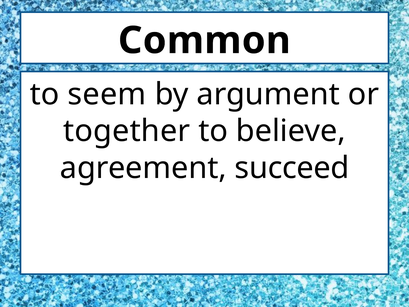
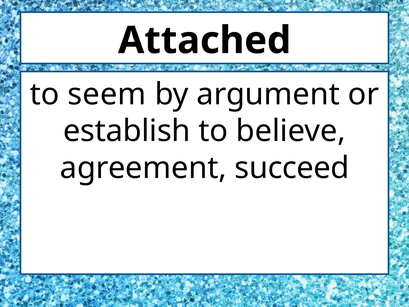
Common: Common -> Attached
together: together -> establish
